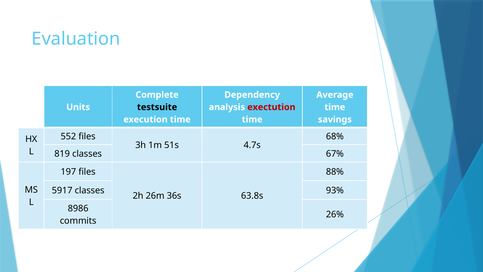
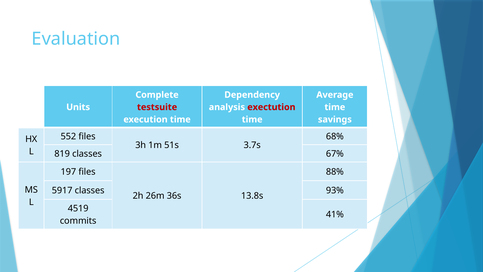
testsuite colour: black -> red
4.7s: 4.7s -> 3.7s
63.8s: 63.8s -> 13.8s
8986: 8986 -> 4519
26%: 26% -> 41%
